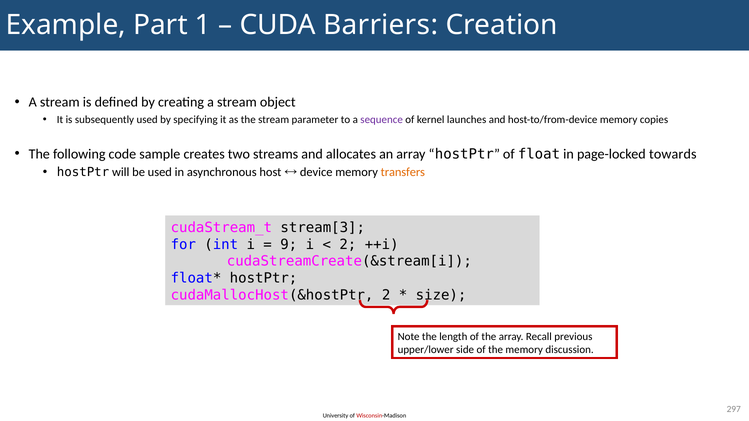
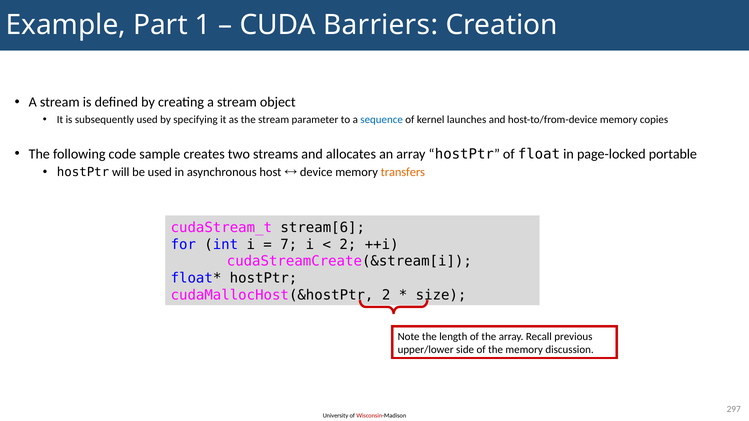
sequence colour: purple -> blue
towards: towards -> portable
stream[3: stream[3 -> stream[6
9: 9 -> 7
